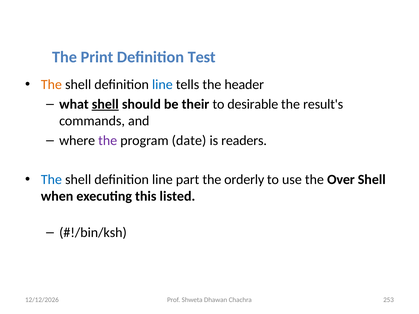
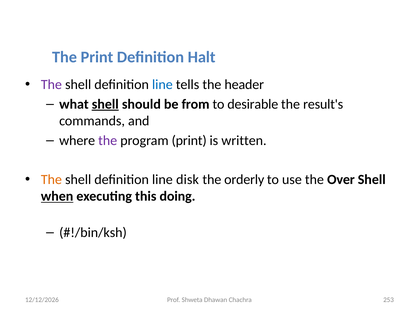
Test: Test -> Halt
The at (51, 85) colour: orange -> purple
their: their -> from
program date: date -> print
readers: readers -> written
The at (51, 180) colour: blue -> orange
part: part -> disk
when underline: none -> present
listed: listed -> doing
